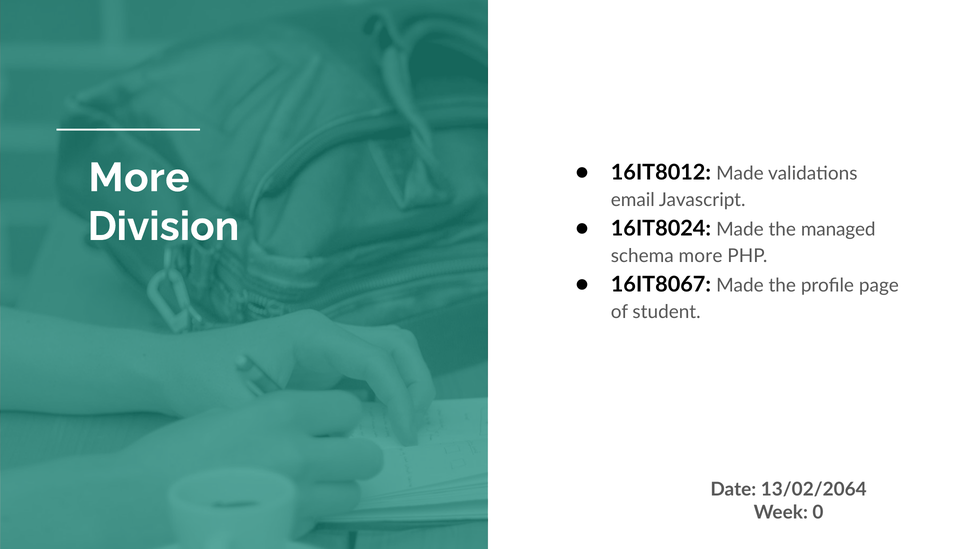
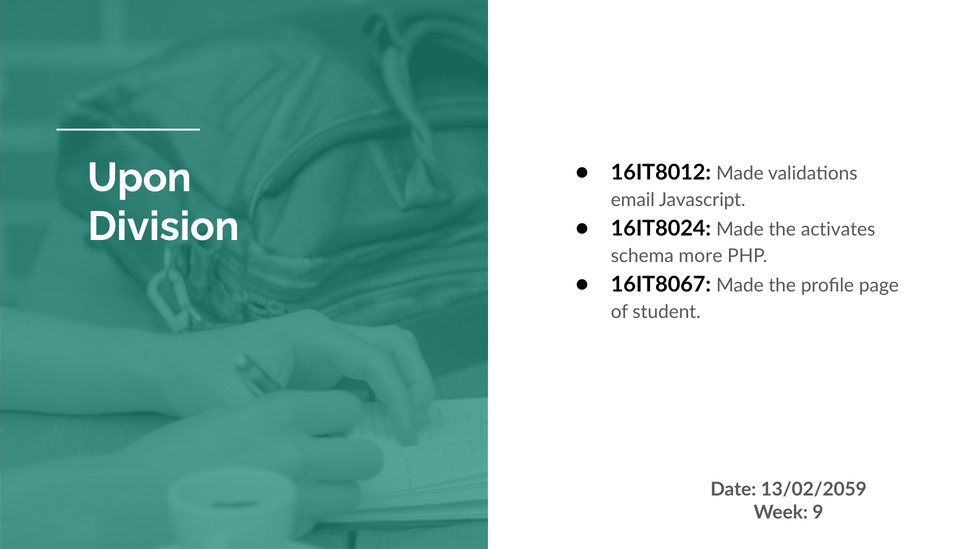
More at (139, 178): More -> Upon
managed: managed -> activates
13/02/2064: 13/02/2064 -> 13/02/2059
0: 0 -> 9
